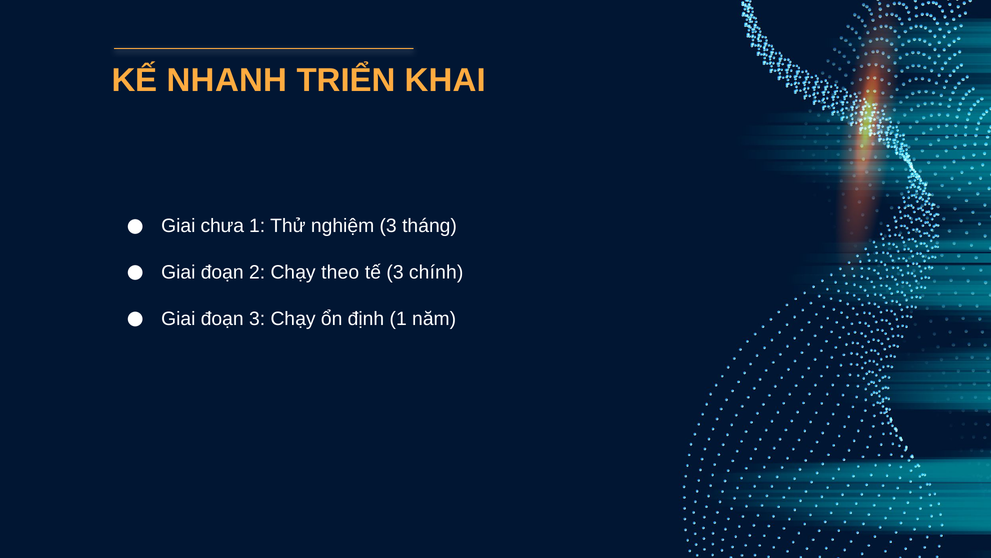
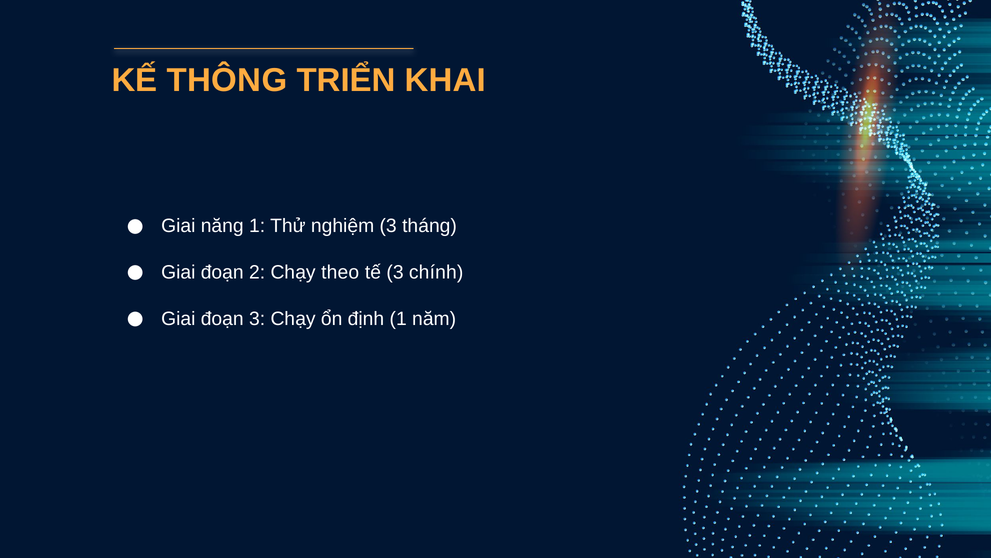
NHANH: NHANH -> THÔNG
chưa: chưa -> năng
